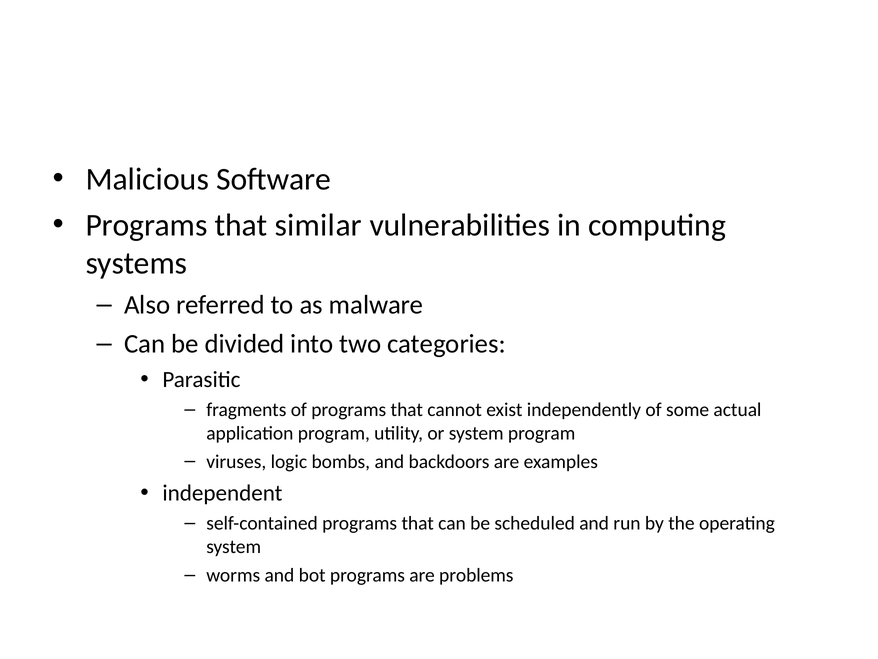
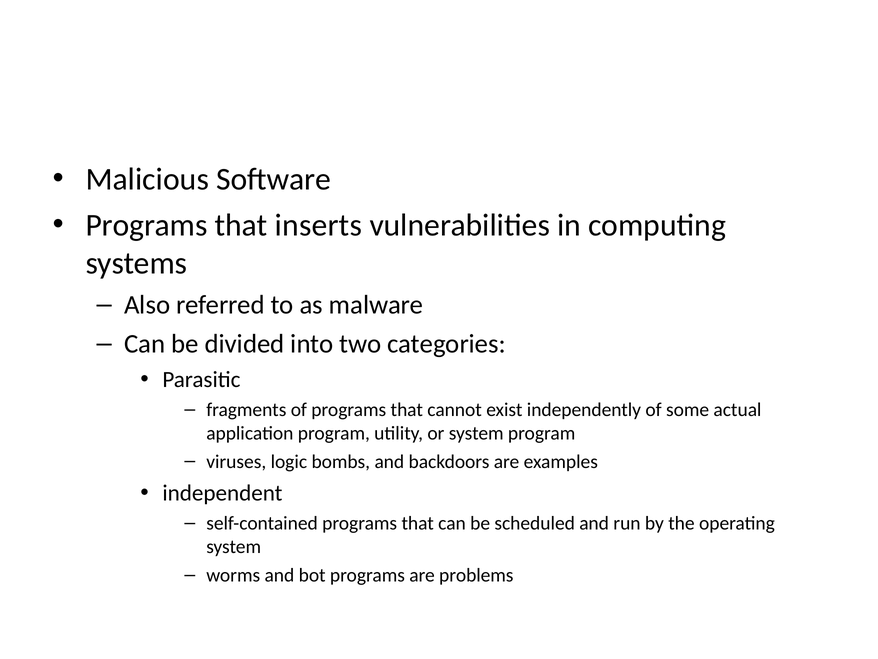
similar: similar -> inserts
